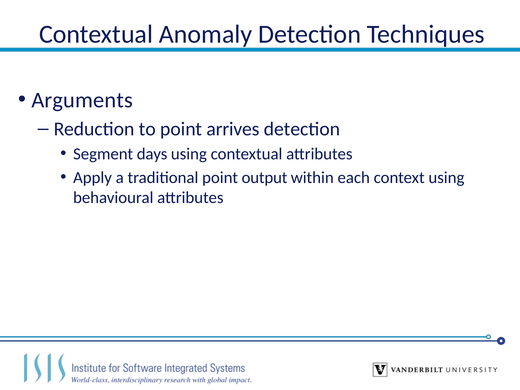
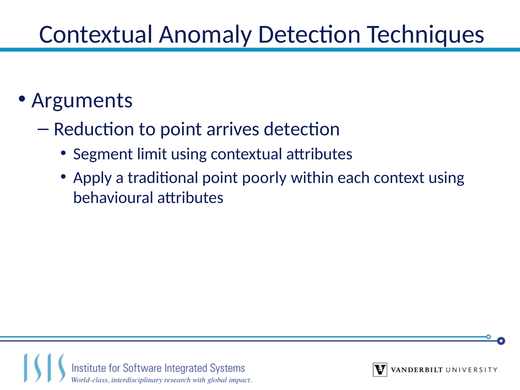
days: days -> limit
output: output -> poorly
